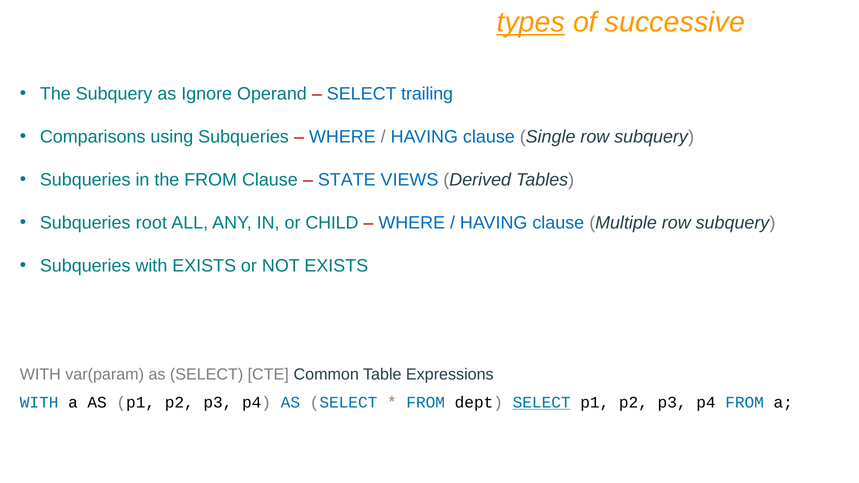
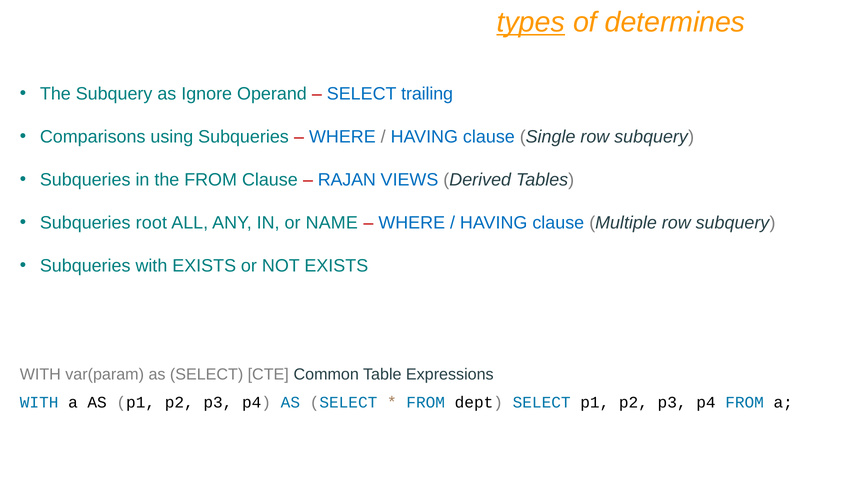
successive: successive -> determines
STATE: STATE -> RAJAN
CHILD: CHILD -> NAME
SELECT at (542, 402) underline: present -> none
